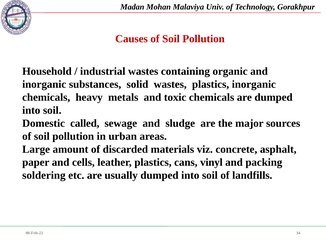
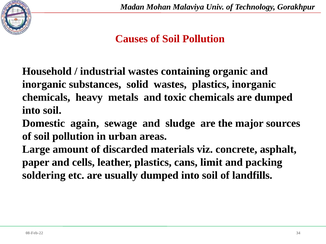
called: called -> again
vinyl: vinyl -> limit
